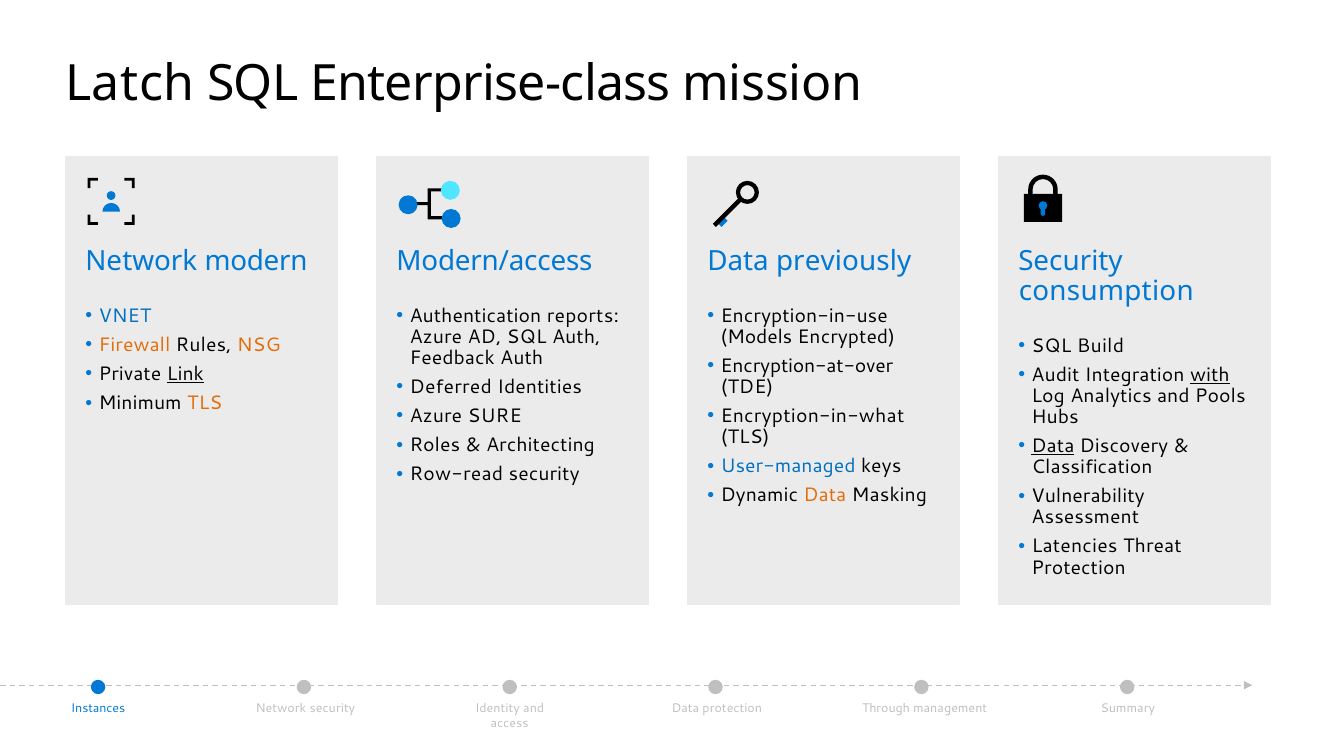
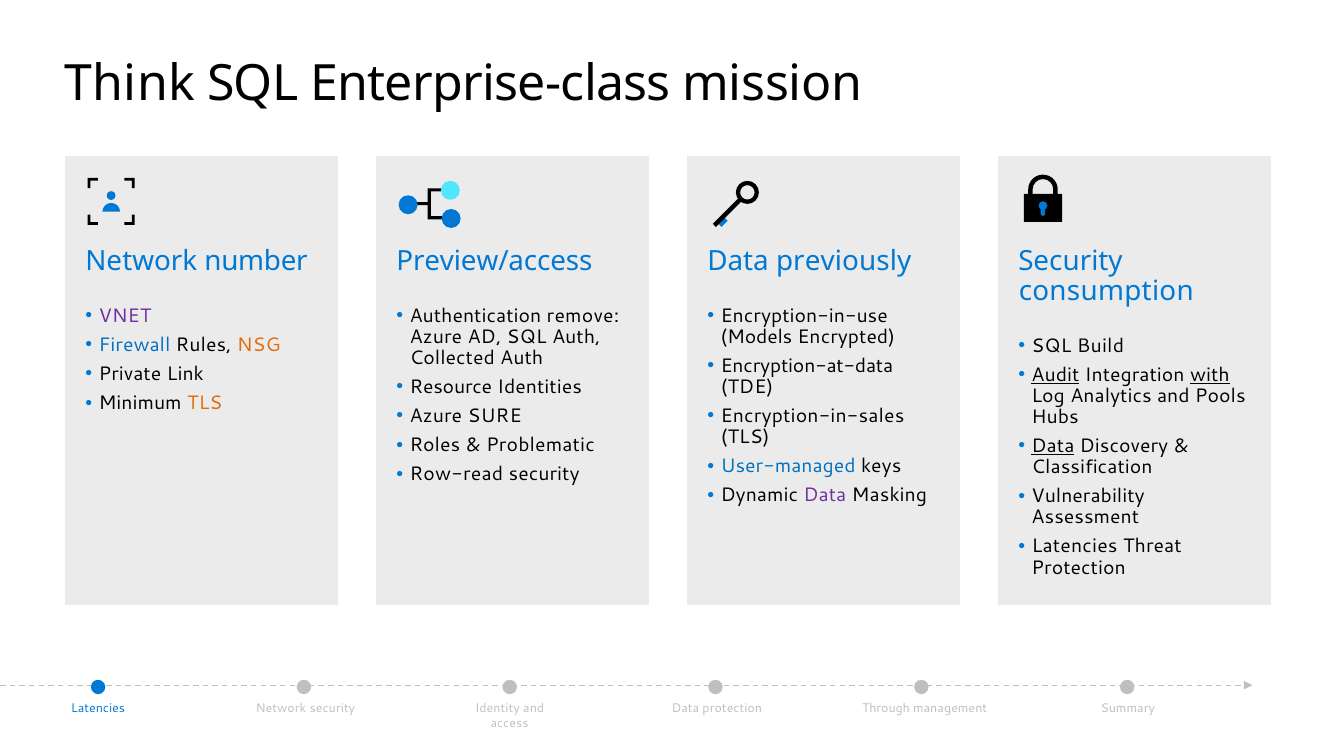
Latch: Latch -> Think
modern: modern -> number
Modern/access: Modern/access -> Preview/access
VNET colour: blue -> purple
reports: reports -> remove
Firewall colour: orange -> blue
Feedback: Feedback -> Collected
Encryption-at-over: Encryption-at-over -> Encryption-at-data
Link underline: present -> none
Audit underline: none -> present
Deferred: Deferred -> Resource
Encryption-in-what: Encryption-in-what -> Encryption-in-sales
Architecting: Architecting -> Problematic
Data at (825, 496) colour: orange -> purple
Instances at (98, 709): Instances -> Latencies
